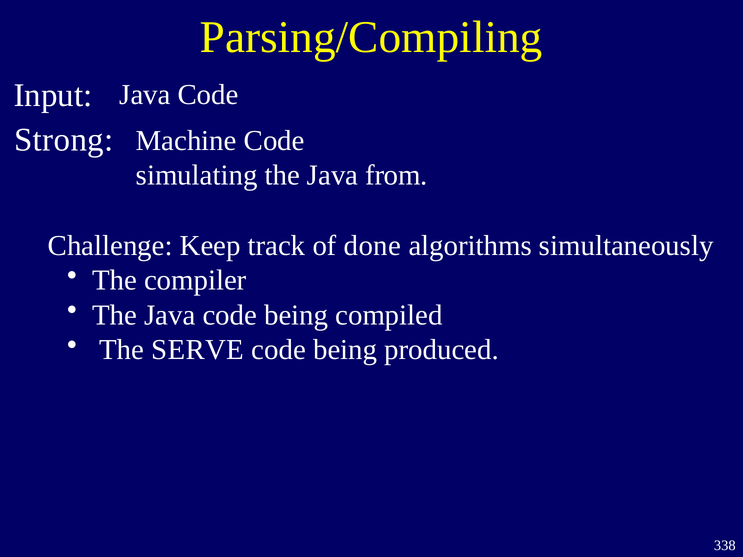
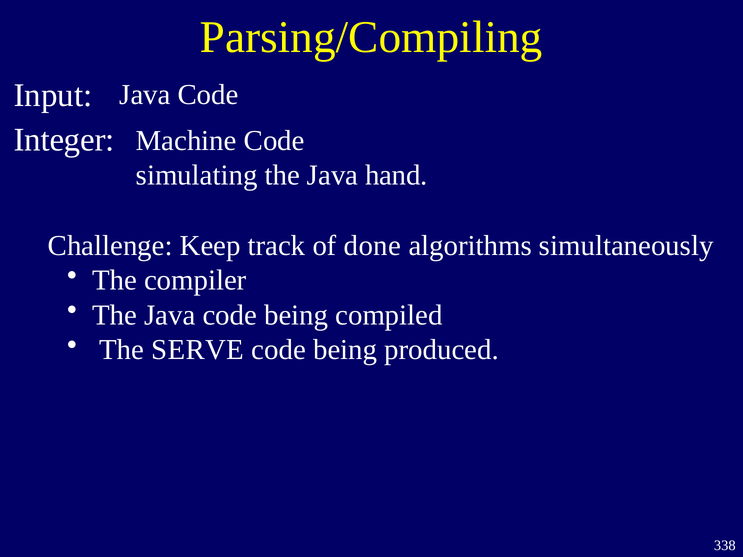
Strong: Strong -> Integer
from: from -> hand
